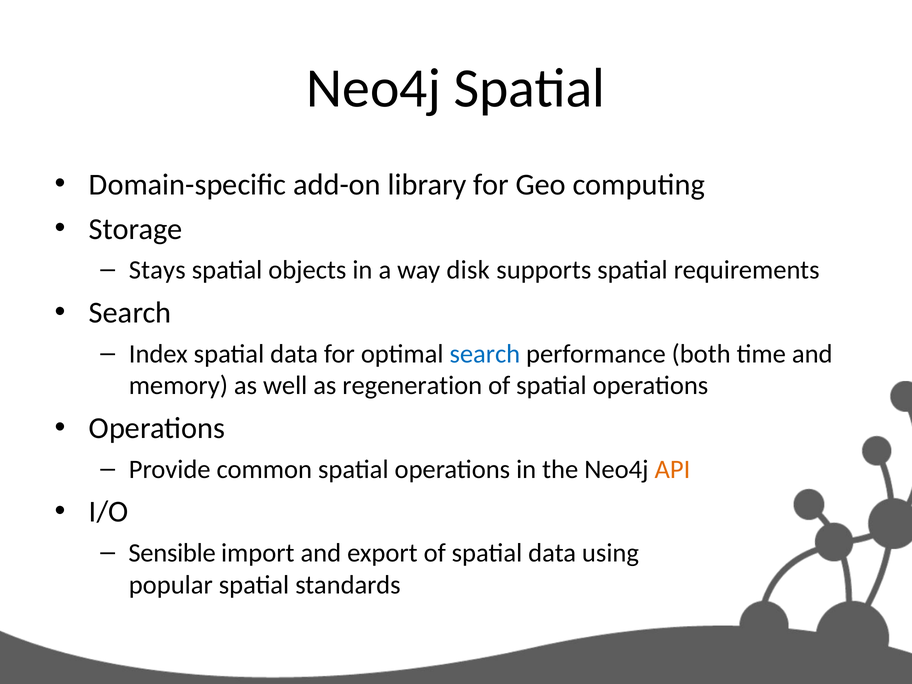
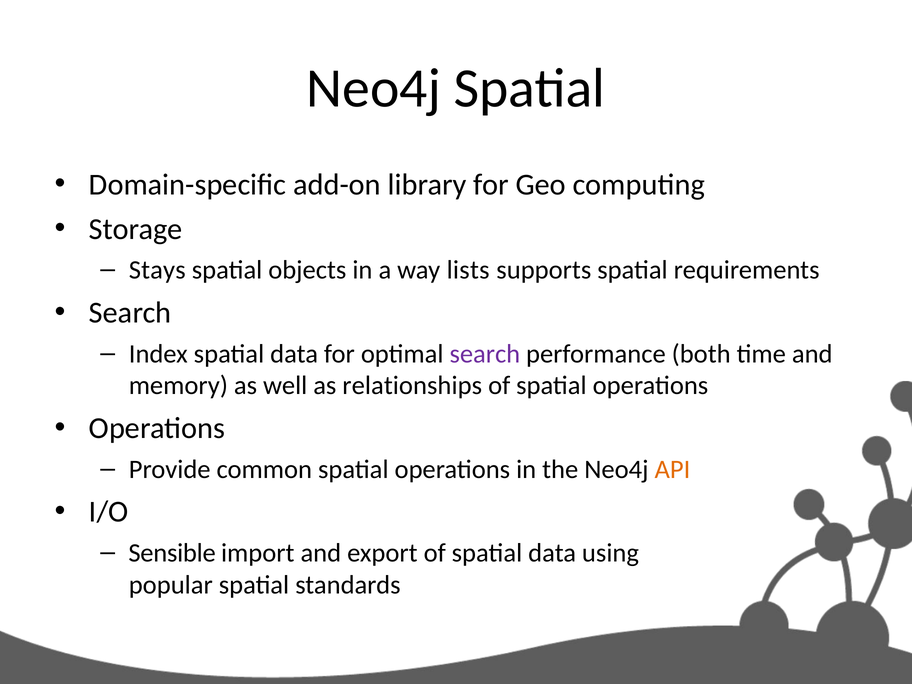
disk: disk -> lists
search at (485, 354) colour: blue -> purple
regeneration: regeneration -> relationships
